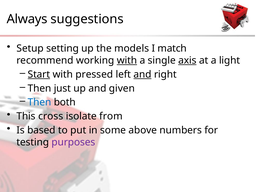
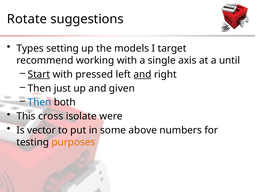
Always: Always -> Rotate
Setup: Setup -> Types
match: match -> target
with at (127, 61) underline: present -> none
axis underline: present -> none
light: light -> until
from: from -> were
based: based -> vector
purposes colour: purple -> orange
